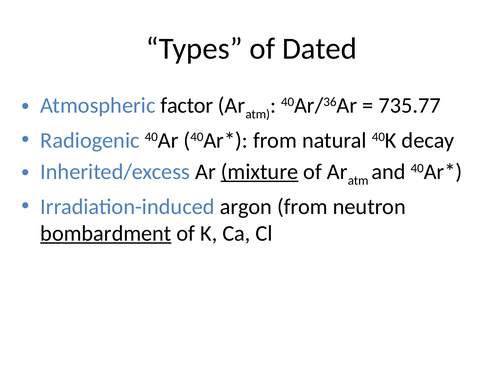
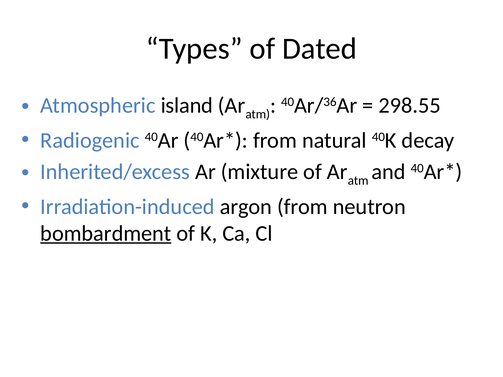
factor: factor -> island
735.77: 735.77 -> 298.55
mixture underline: present -> none
